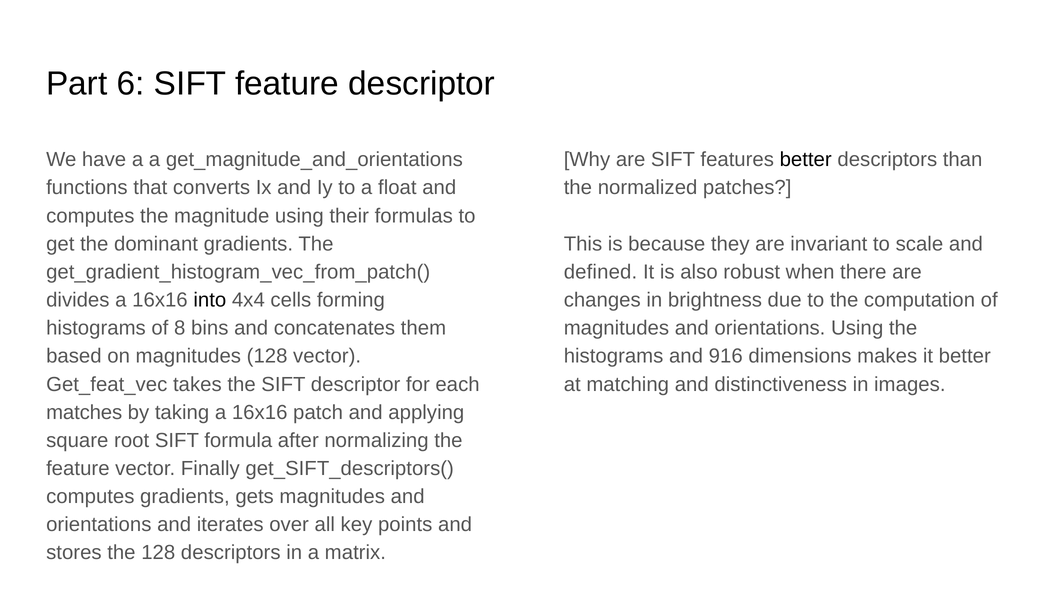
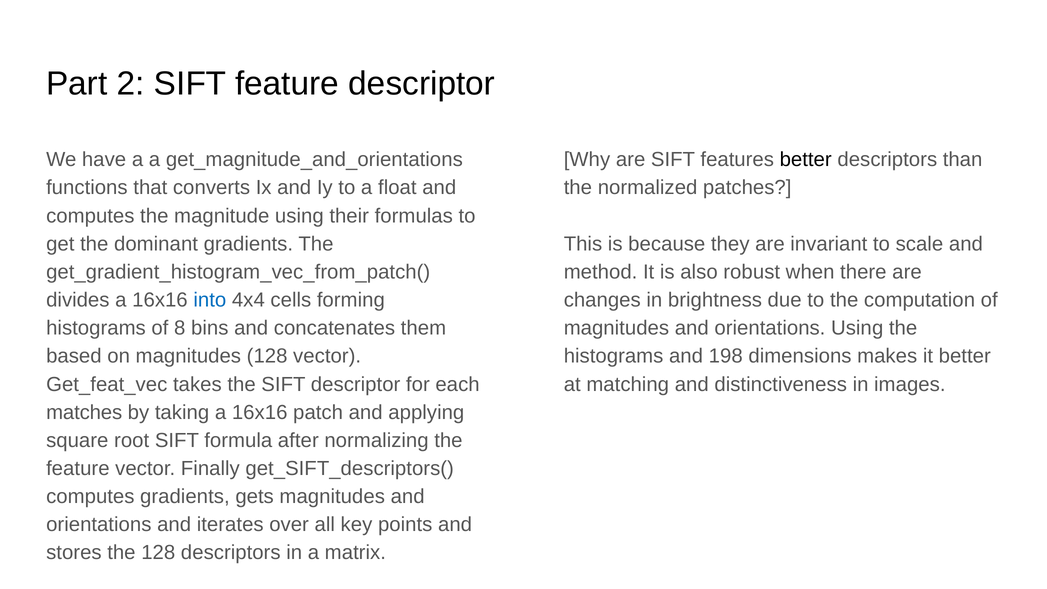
6: 6 -> 2
defined: defined -> method
into colour: black -> blue
916: 916 -> 198
